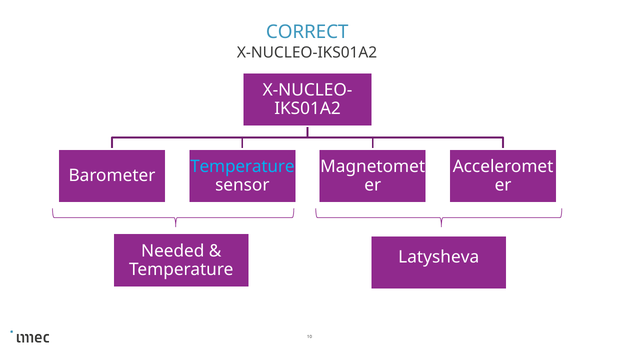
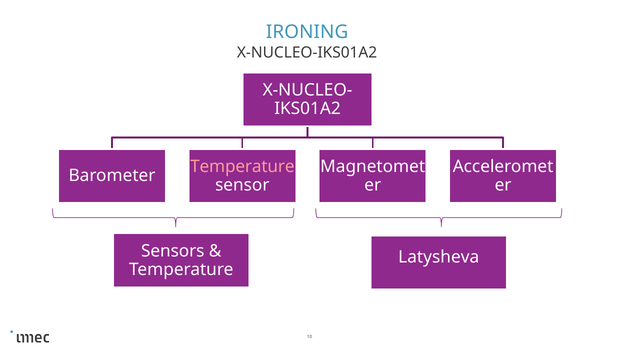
CORRECT: CORRECT -> IRONING
Temperature at (242, 167) colour: light blue -> pink
Needed: Needed -> Sensors
